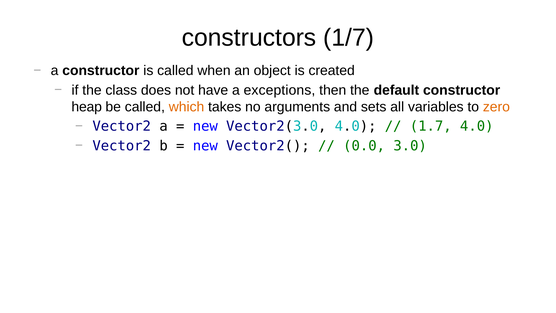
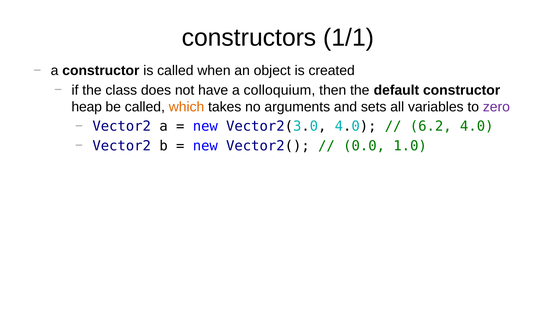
1/7: 1/7 -> 1/1
exceptions: exceptions -> colloquium
zero colour: orange -> purple
1.7: 1.7 -> 6.2
3.0: 3.0 -> 1.0
